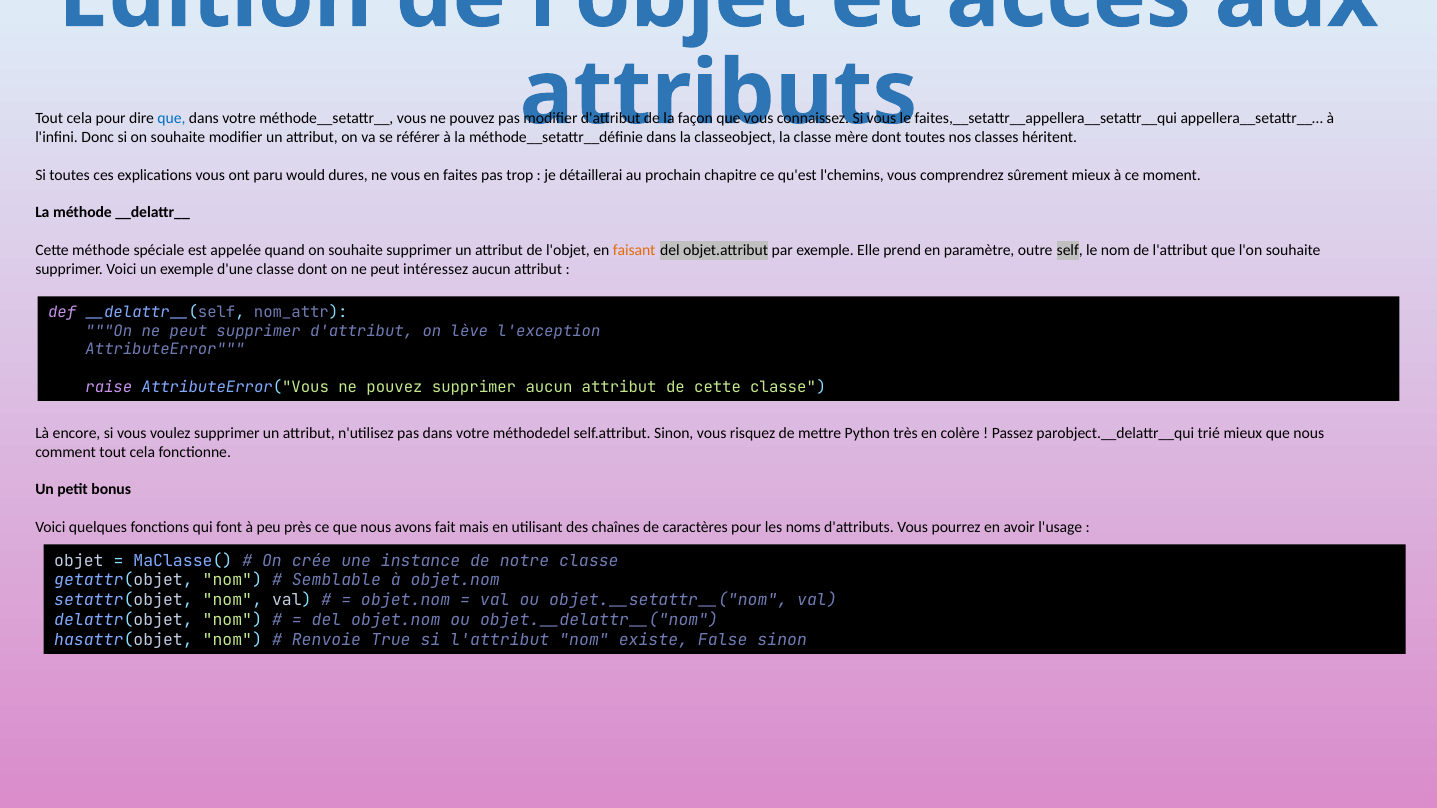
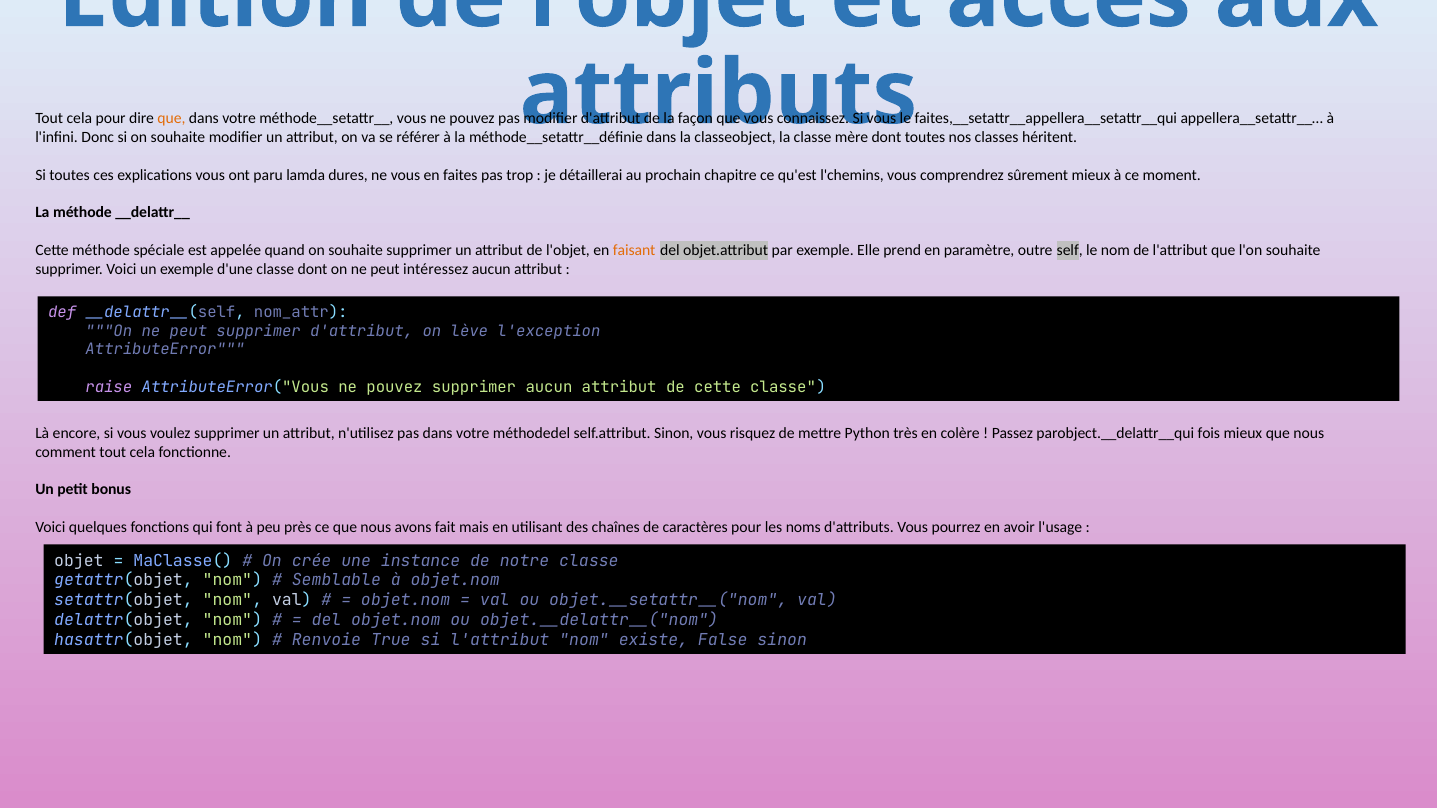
que at (171, 119) colour: blue -> orange
would: would -> lamda
trié: trié -> fois
